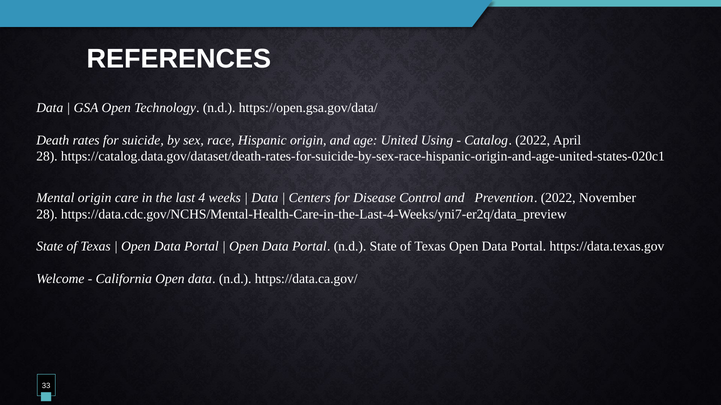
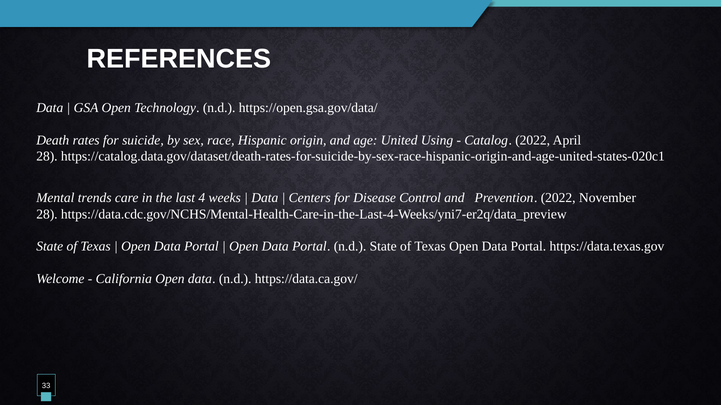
Mental origin: origin -> trends
